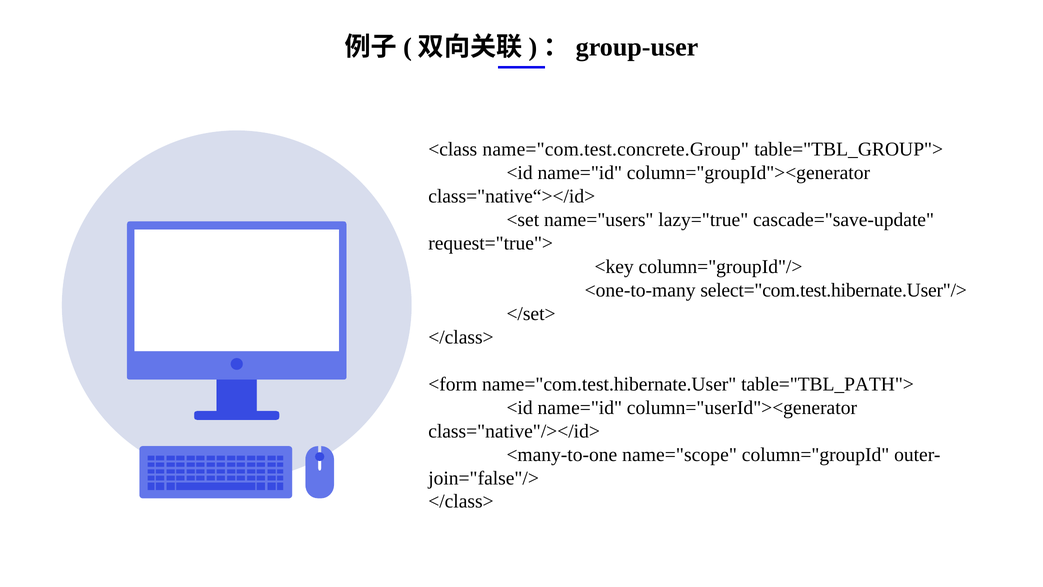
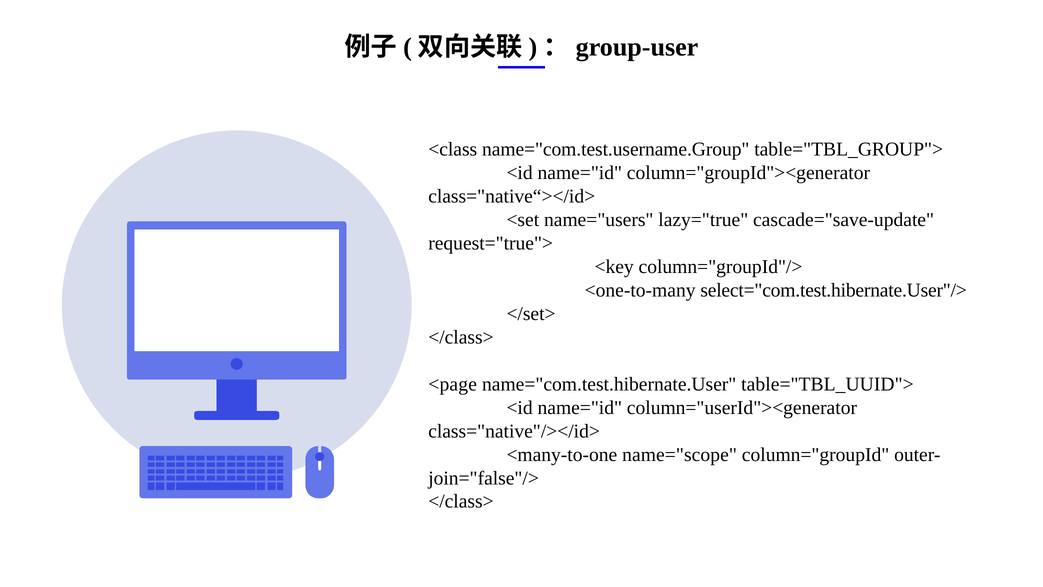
name="com.test.concrete.Group: name="com.test.concrete.Group -> name="com.test.username.Group
<form: <form -> <page
table="TBL_PATH">: table="TBL_PATH"> -> table="TBL_UUID">
